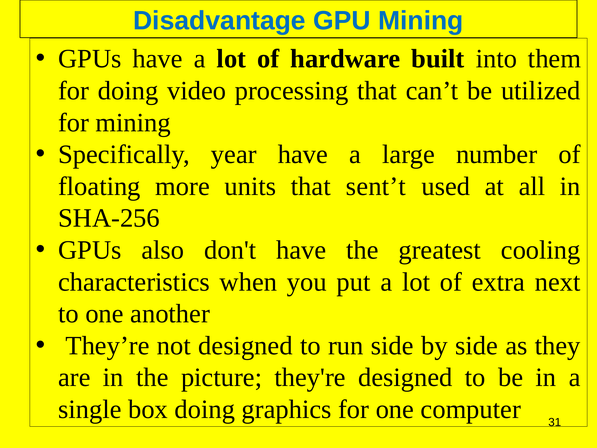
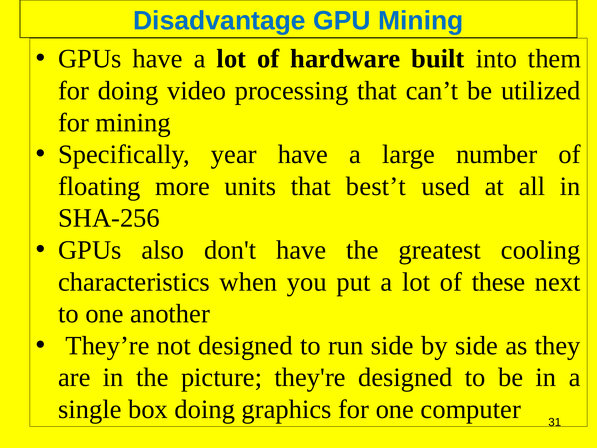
sent’t: sent’t -> best’t
extra: extra -> these
